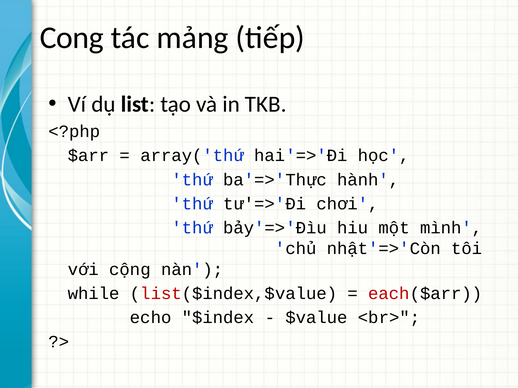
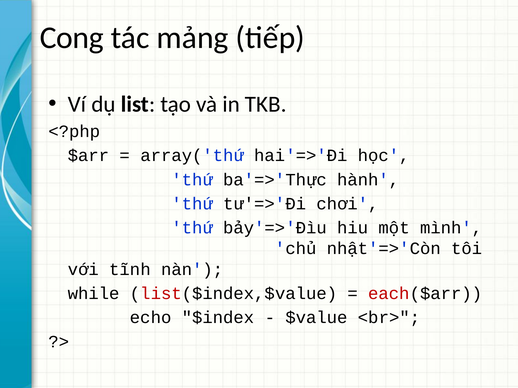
cộng: cộng -> tĩnh
